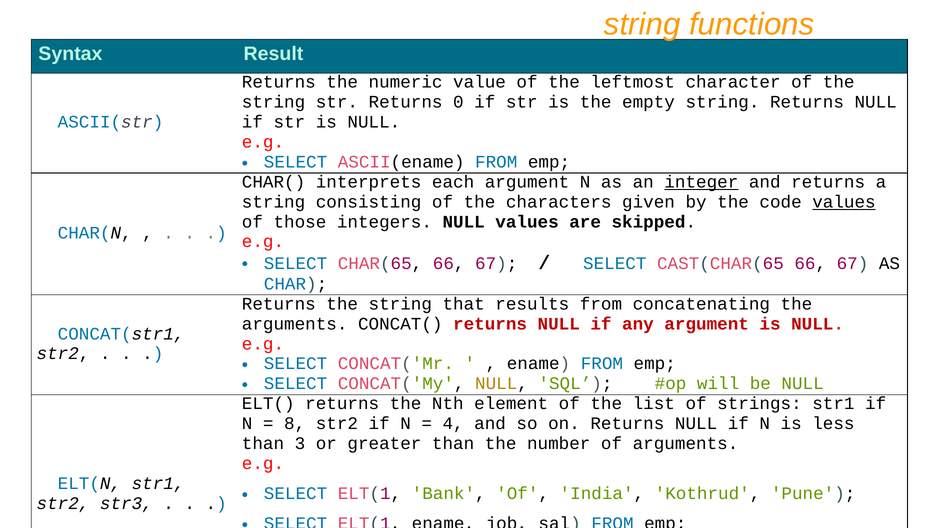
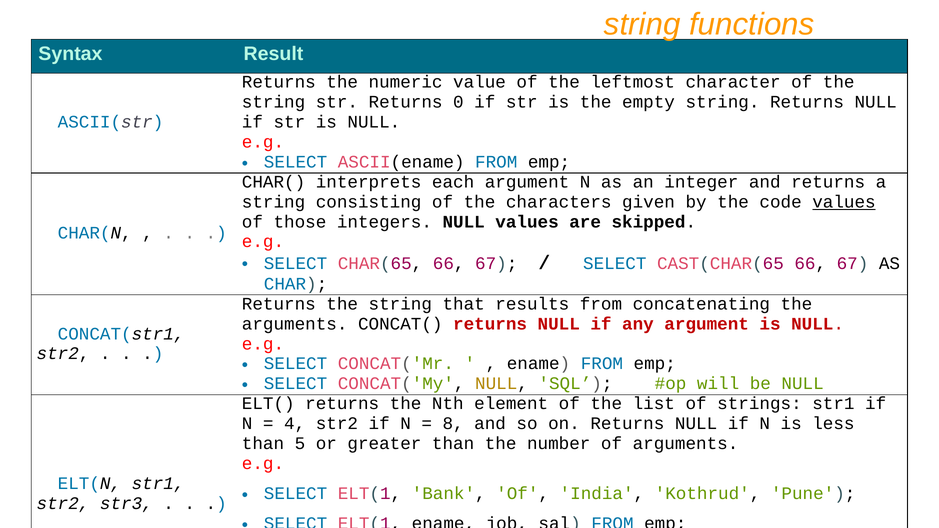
integer underline: present -> none
8: 8 -> 4
4: 4 -> 8
3: 3 -> 5
